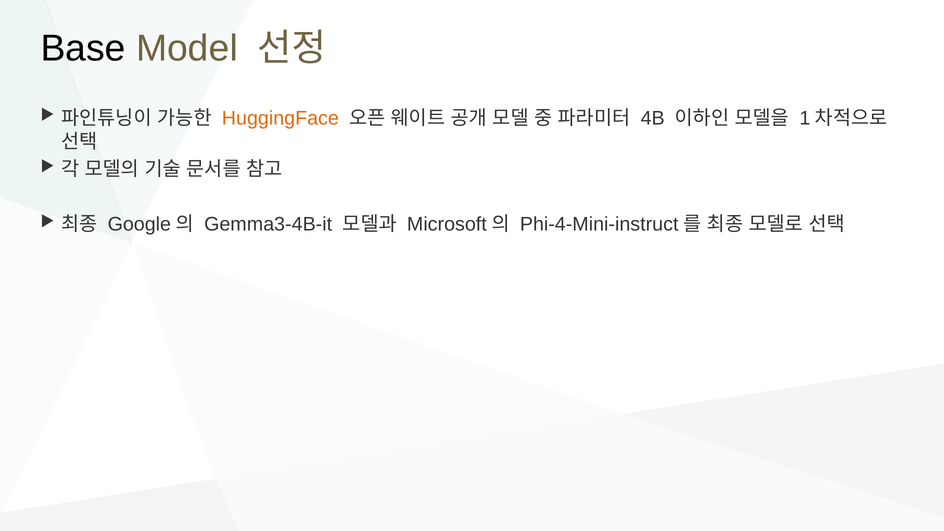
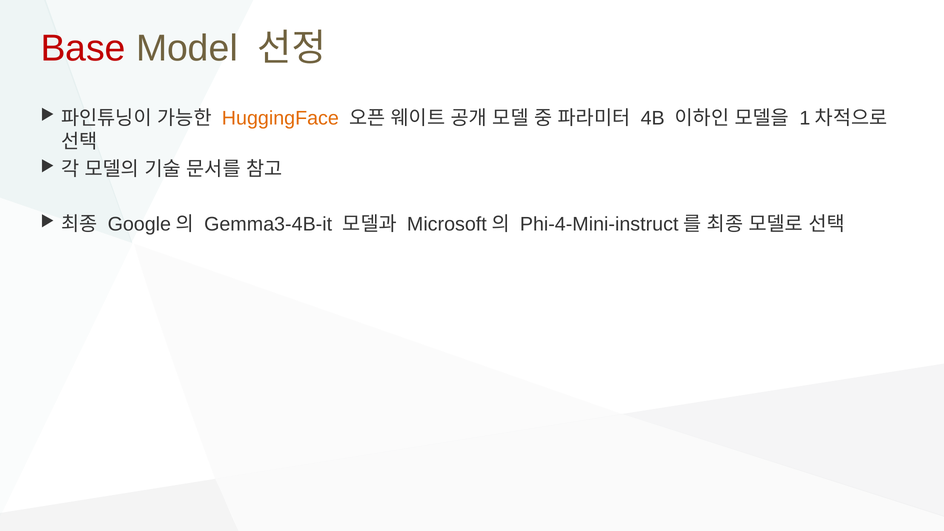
Base colour: black -> red
